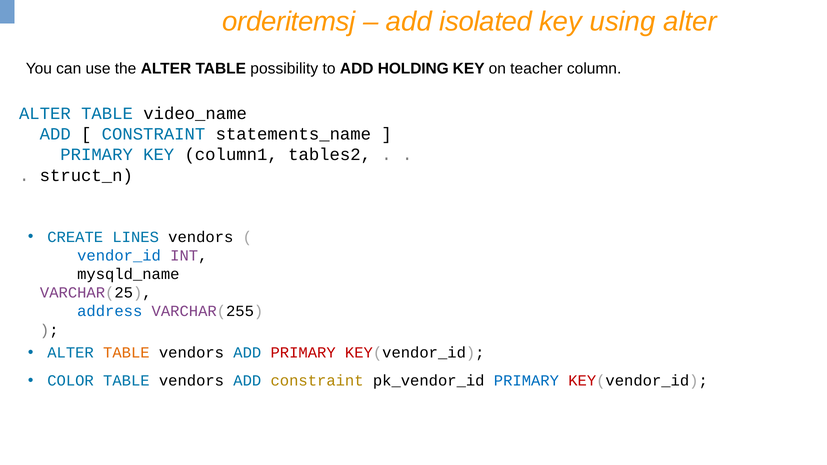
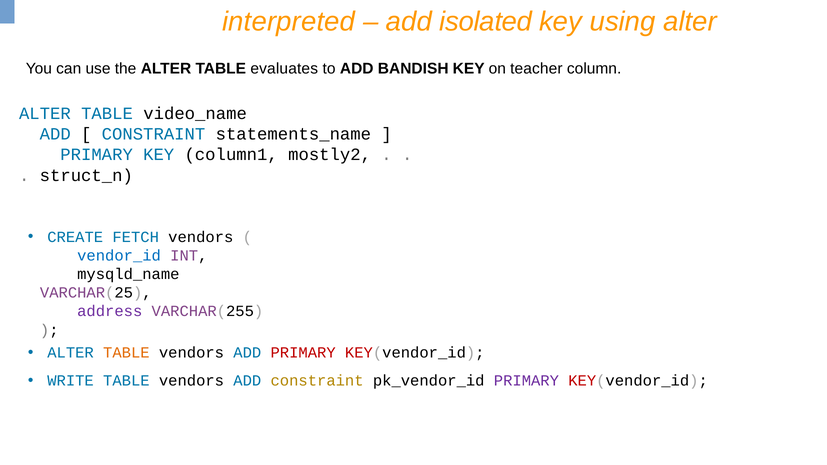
orderitemsj: orderitemsj -> interpreted
possibility: possibility -> evaluates
HOLDING: HOLDING -> BANDISH
tables2: tables2 -> mostly2
LINES: LINES -> FETCH
address colour: blue -> purple
COLOR: COLOR -> WRITE
PRIMARY at (526, 381) colour: blue -> purple
